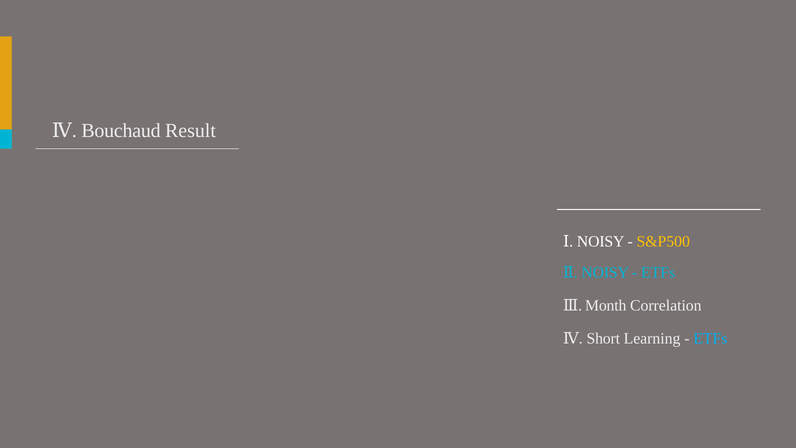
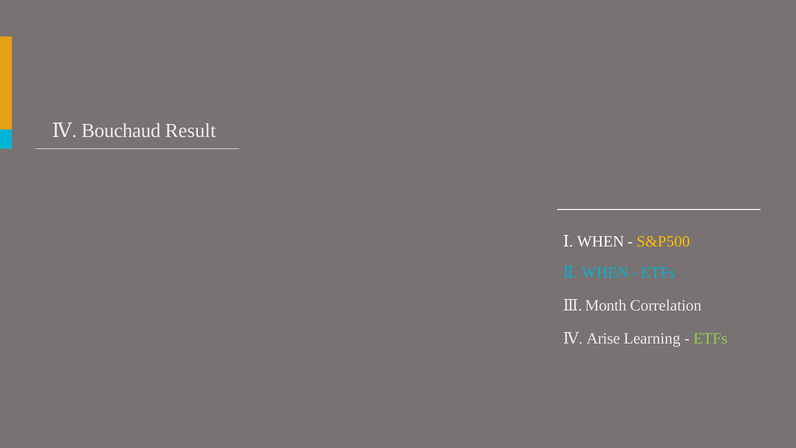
Ⅰ NOISY: NOISY -> WHEN
Ⅱ NOISY: NOISY -> WHEN
Short: Short -> Arise
ETFs at (710, 338) colour: light blue -> light green
